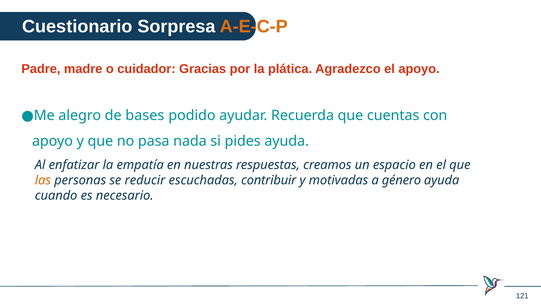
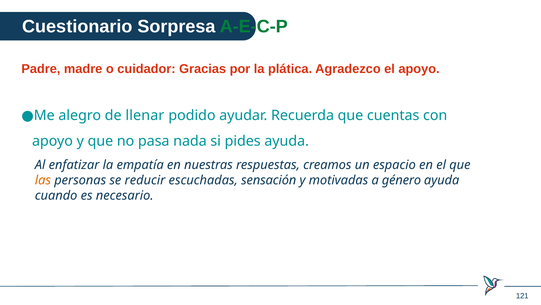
A-E-C-P colour: orange -> green
bases: bases -> llenar
contribuir: contribuir -> sensación
